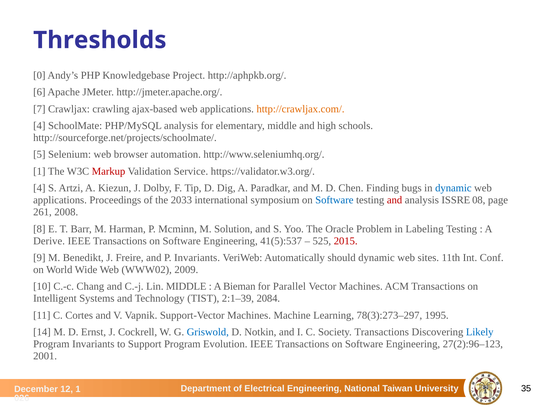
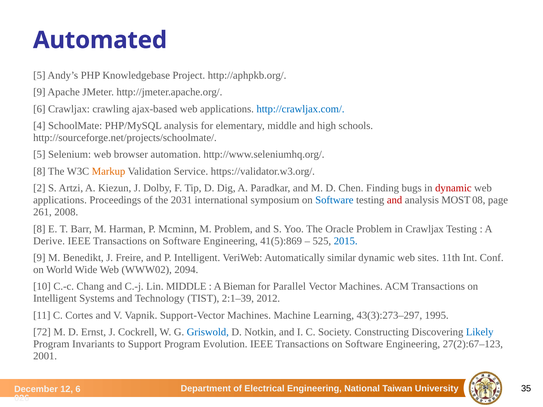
Thresholds: Thresholds -> Automated
0 at (39, 75): 0 -> 5
6 at (39, 92): 6 -> 9
7 at (39, 109): 7 -> 6
http://crawljax.com/ colour: orange -> blue
1 at (39, 171): 1 -> 8
Markup colour: red -> orange
4 at (39, 188): 4 -> 2
dynamic at (453, 188) colour: blue -> red
2033: 2033 -> 2031
ISSRE: ISSRE -> MOST
M Solution: Solution -> Problem
in Labeling: Labeling -> Crawljax
41(5):537: 41(5):537 -> 41(5):869
2015 colour: red -> blue
P Invariants: Invariants -> Intelligent
should: should -> similar
2009: 2009 -> 2094
2084: 2084 -> 2012
78(3):273–297: 78(3):273–297 -> 43(3):273–297
14: 14 -> 72
Society Transactions: Transactions -> Constructing
27(2):96–123: 27(2):96–123 -> 27(2):67–123
12 1: 1 -> 6
